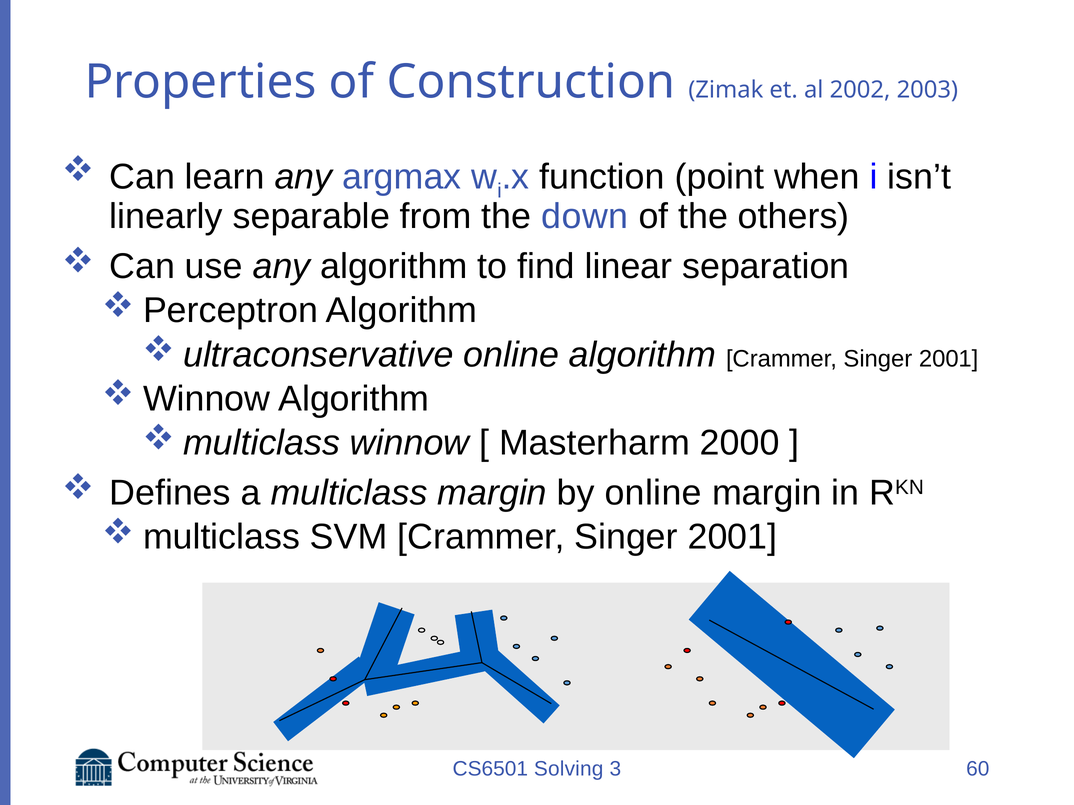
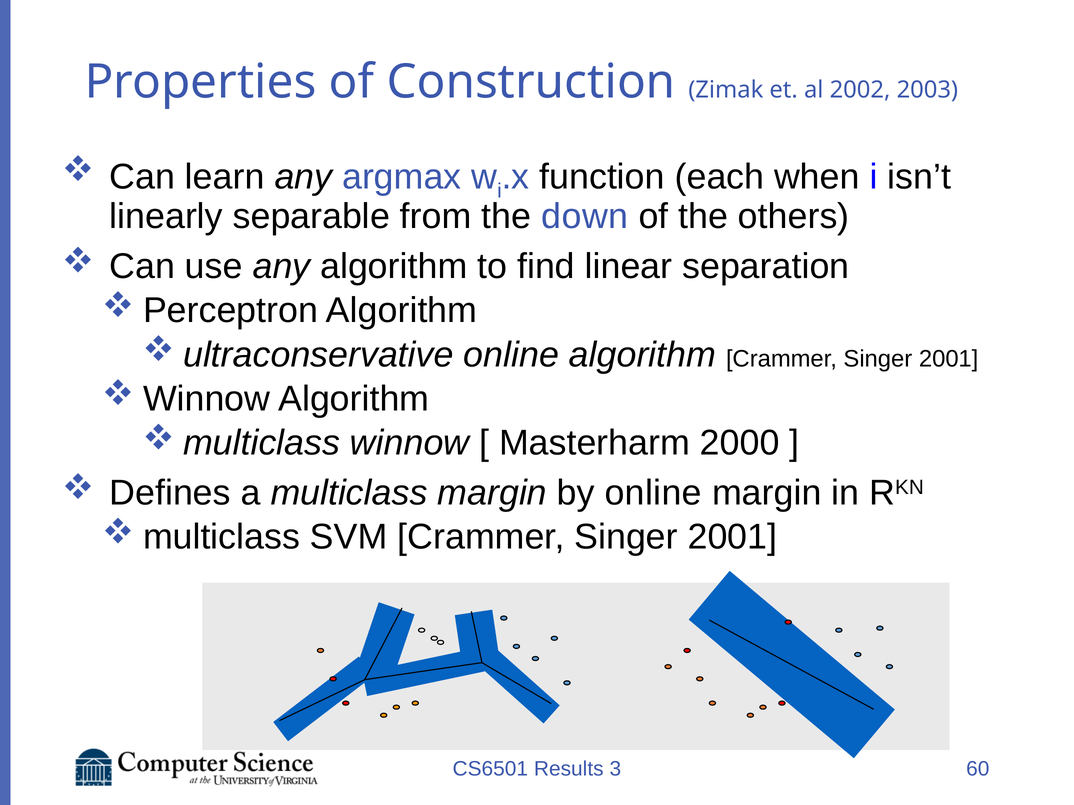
point: point -> each
Solving: Solving -> Results
